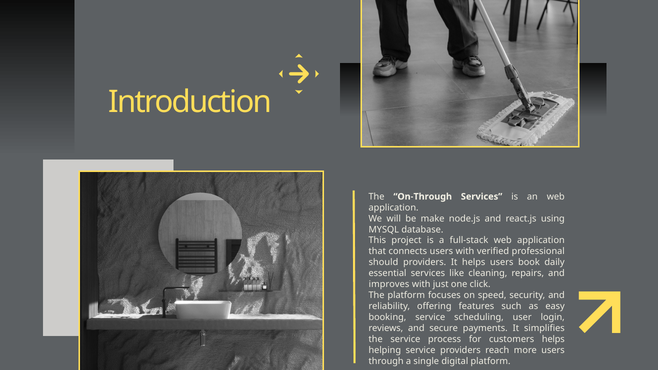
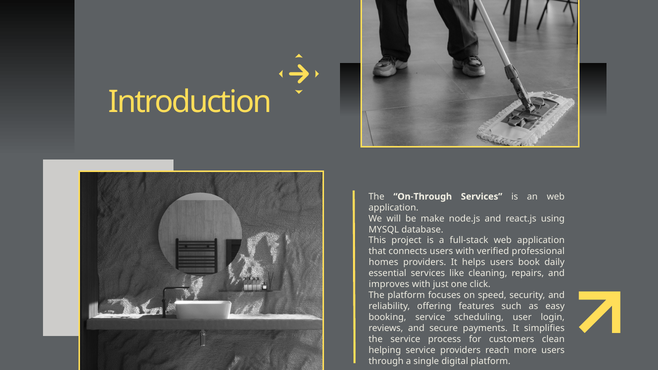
should: should -> homes
customers helps: helps -> clean
